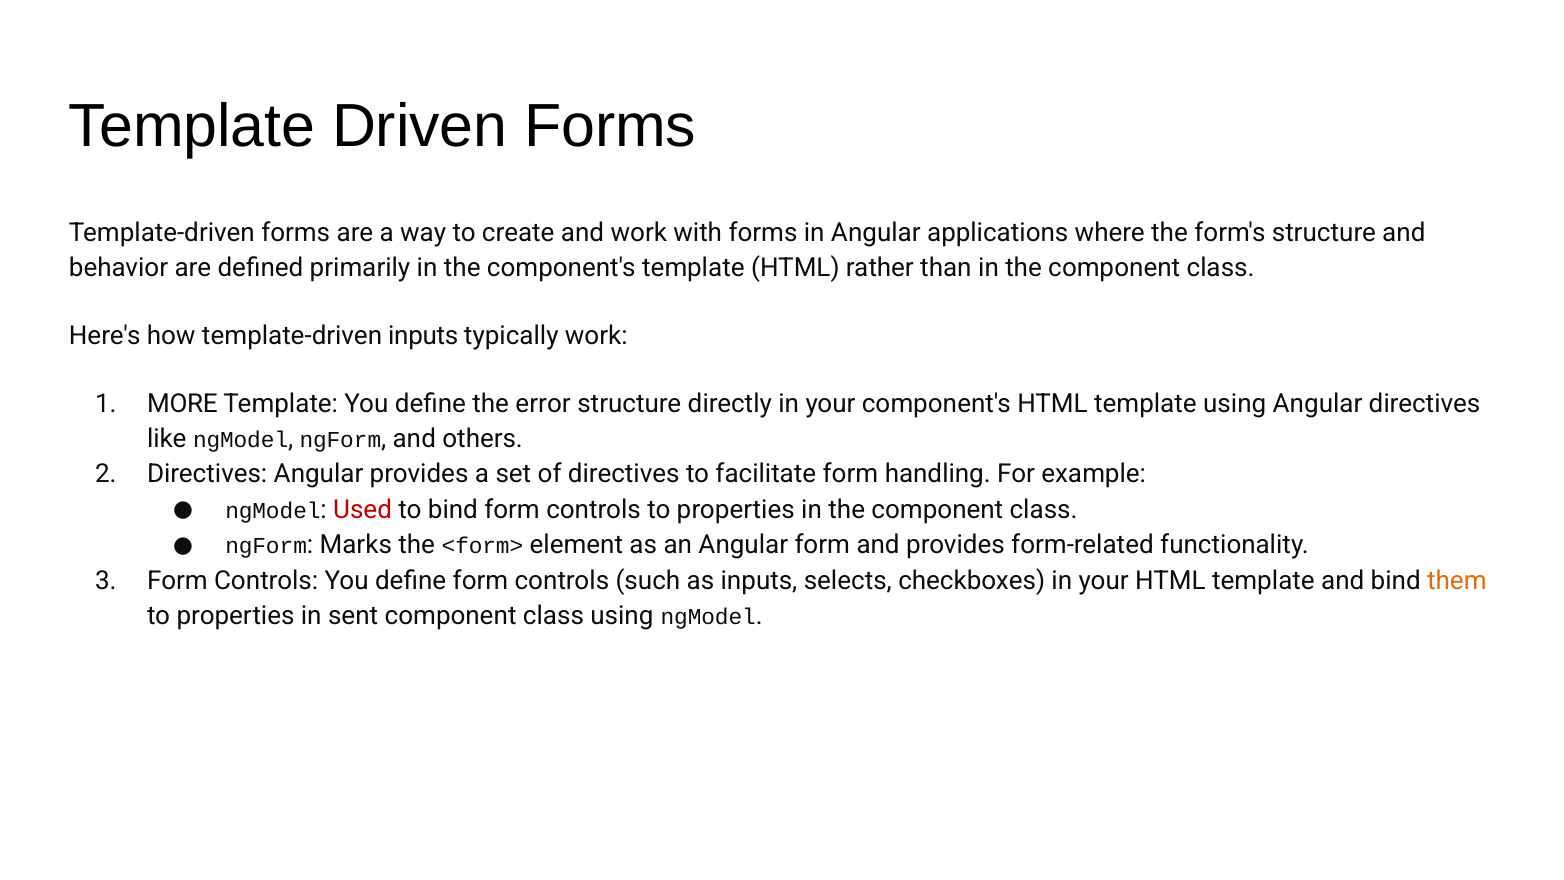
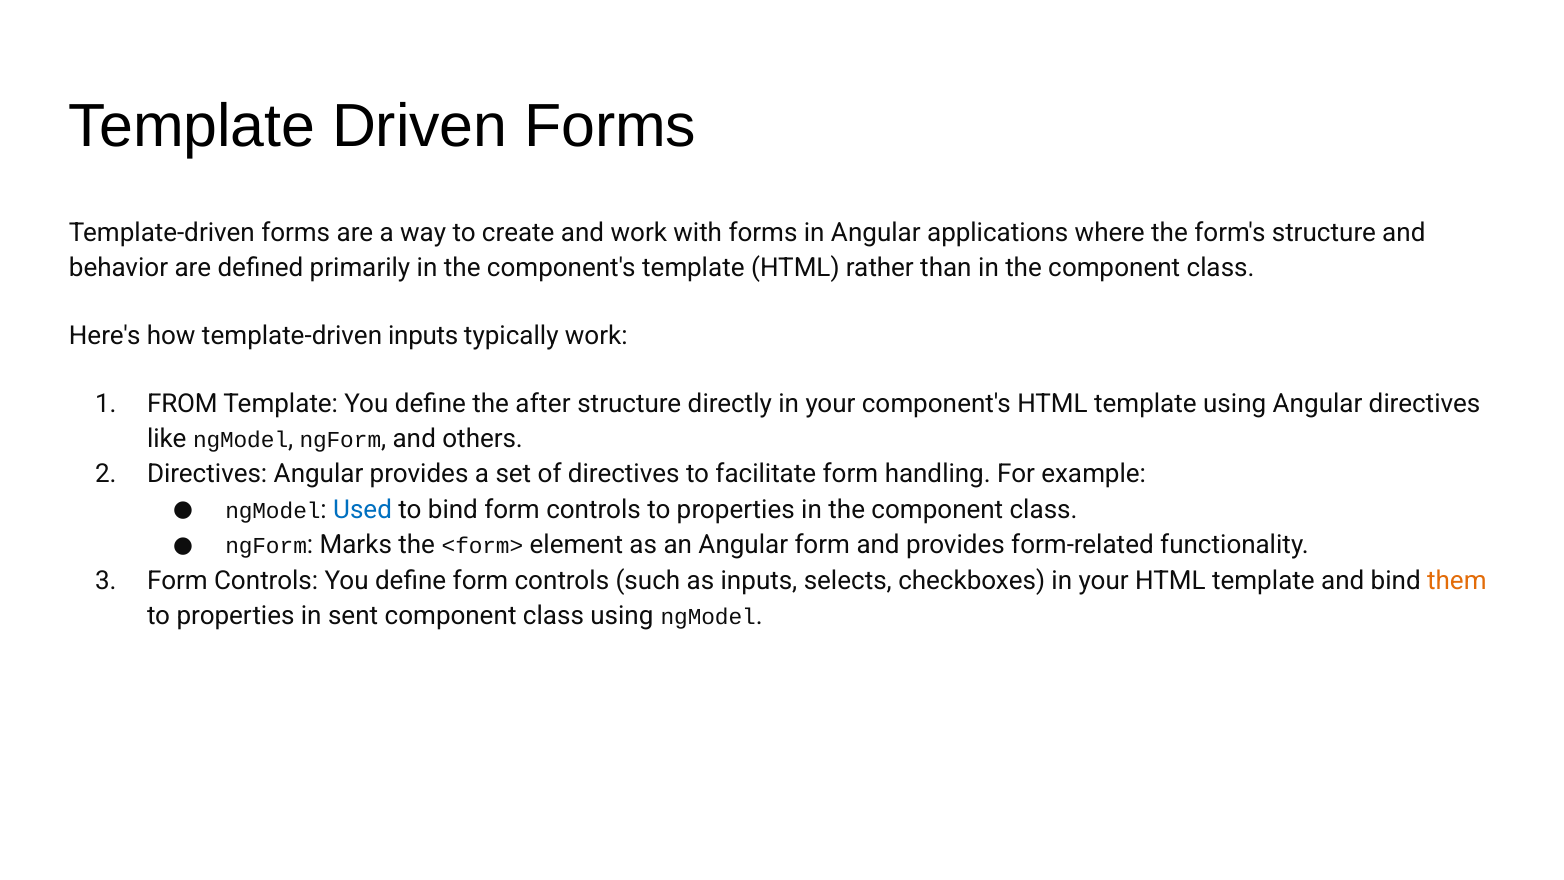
MORE: MORE -> FROM
error: error -> after
Used colour: red -> blue
